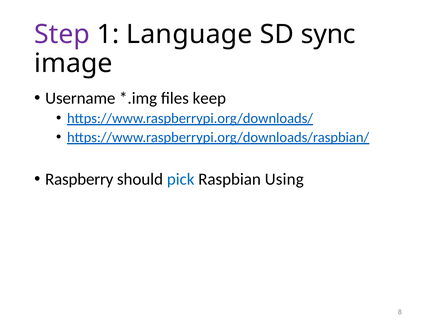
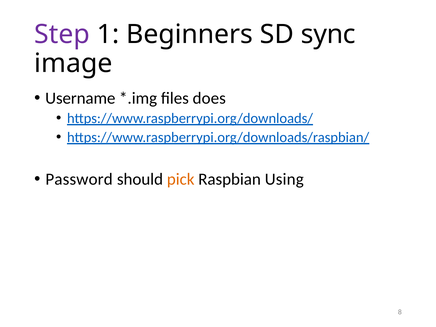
Language: Language -> Beginners
keep: keep -> does
Raspberry: Raspberry -> Password
pick colour: blue -> orange
